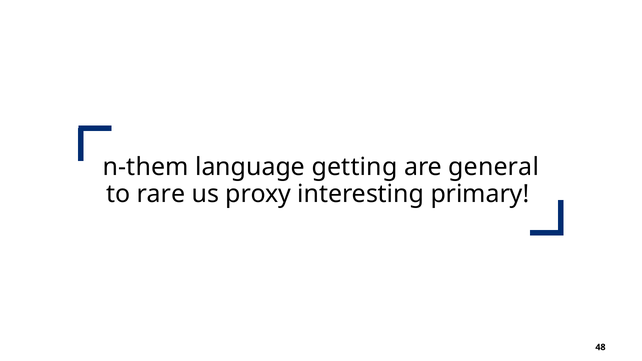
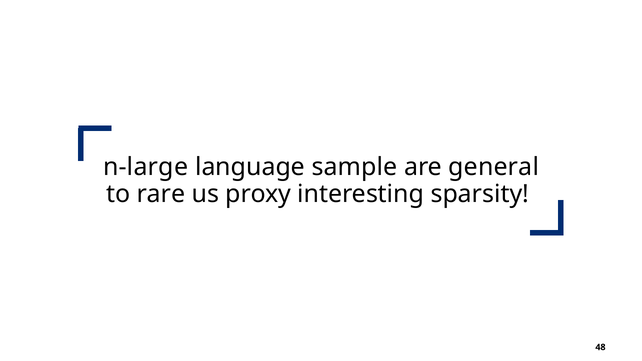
n-them: n-them -> n-large
getting: getting -> sample
primary: primary -> sparsity
